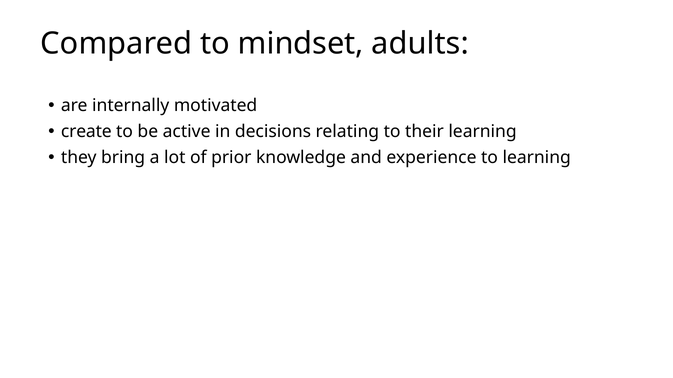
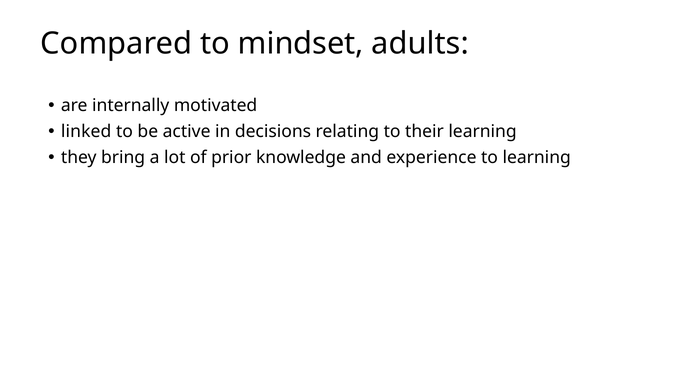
create at (86, 132): create -> linked
